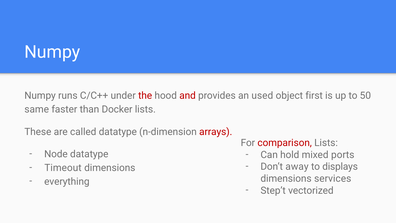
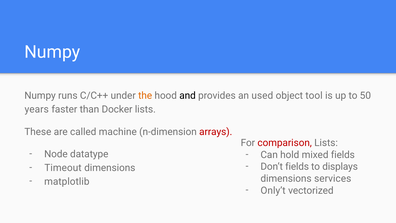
the colour: red -> orange
and colour: red -> black
first: first -> tool
same: same -> years
called datatype: datatype -> machine
mixed ports: ports -> fields
Don’t away: away -> fields
everything: everything -> matplotlib
Step’t: Step’t -> Only’t
